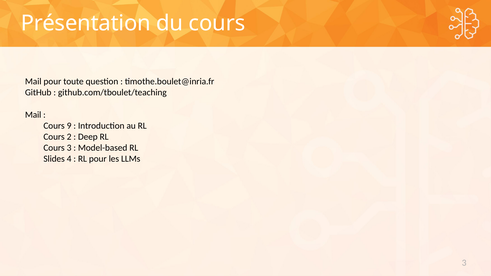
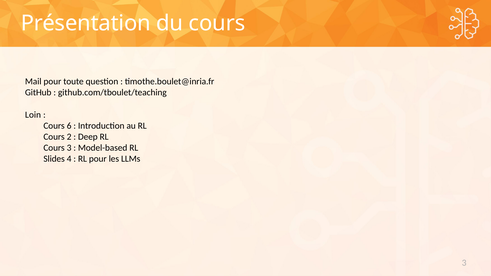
Mail at (33, 115): Mail -> Loin
9: 9 -> 6
